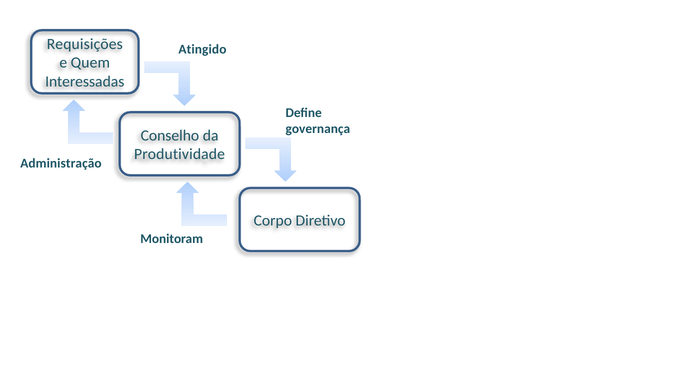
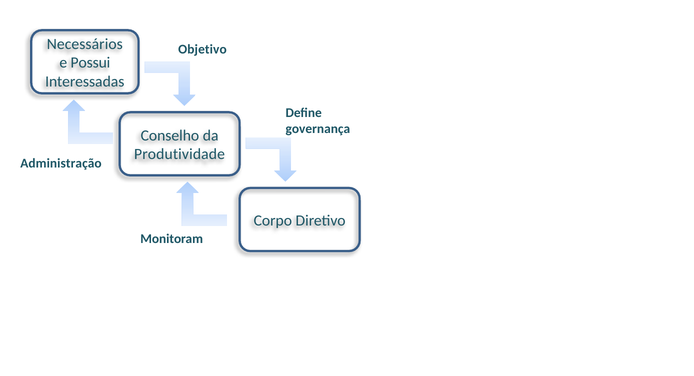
Requisições: Requisições -> Necessários
Atingido: Atingido -> Objetivo
Quem: Quem -> Possui
